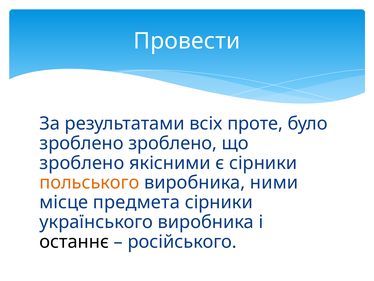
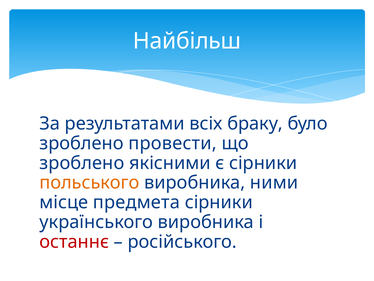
Провести: Провести -> Найбільш
проте: проте -> браку
зроблено зроблено: зроблено -> провести
останнє colour: black -> red
